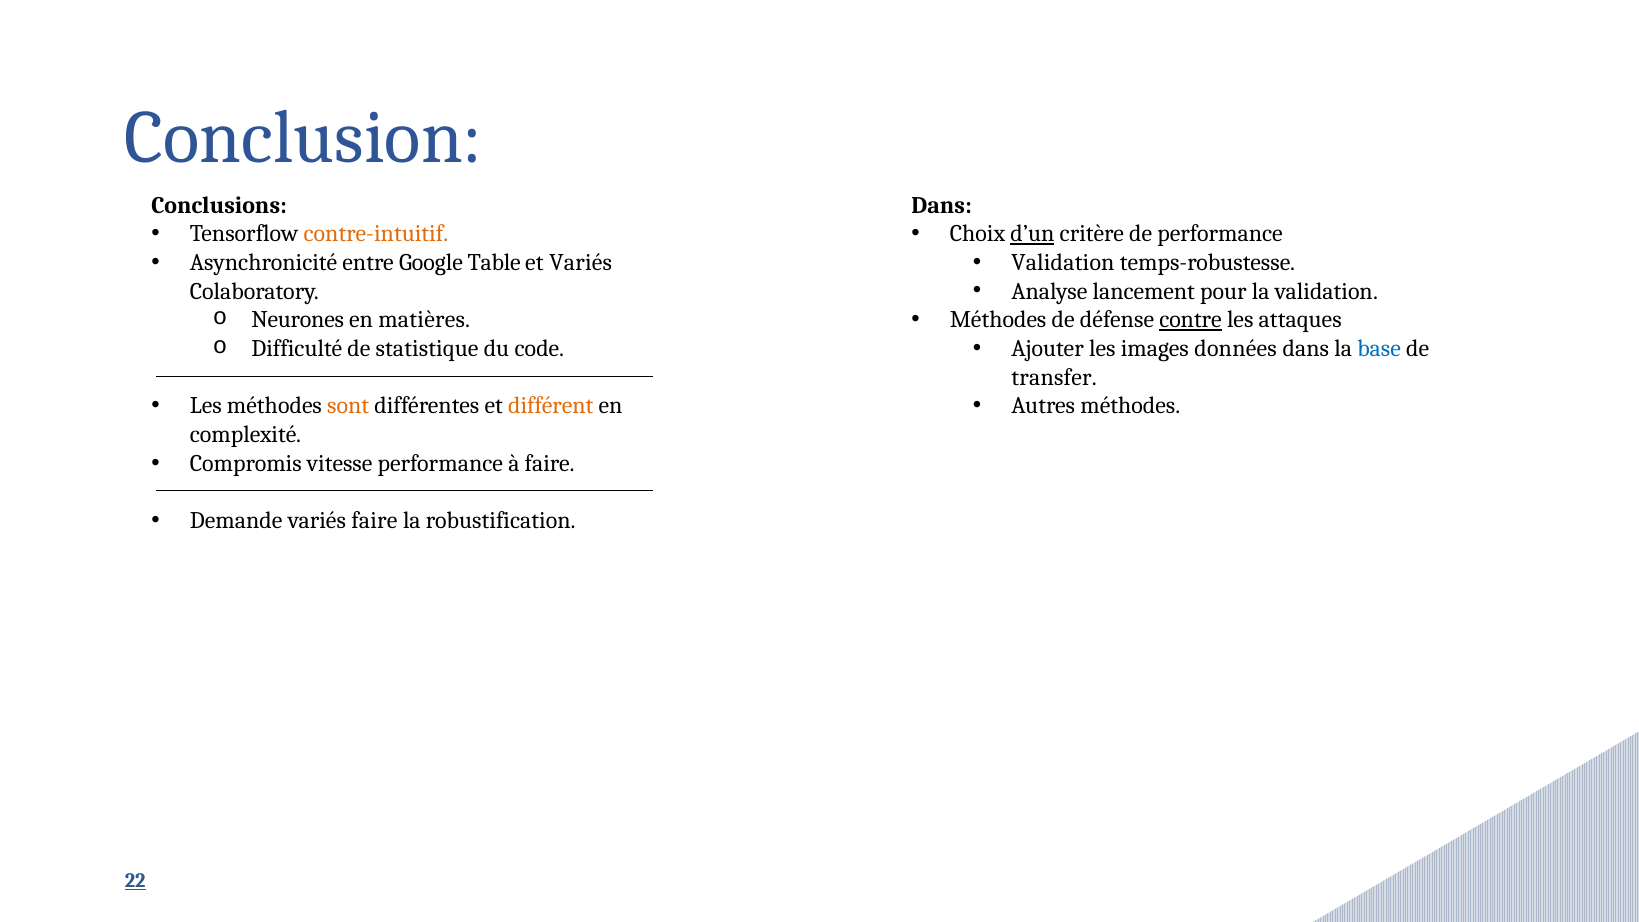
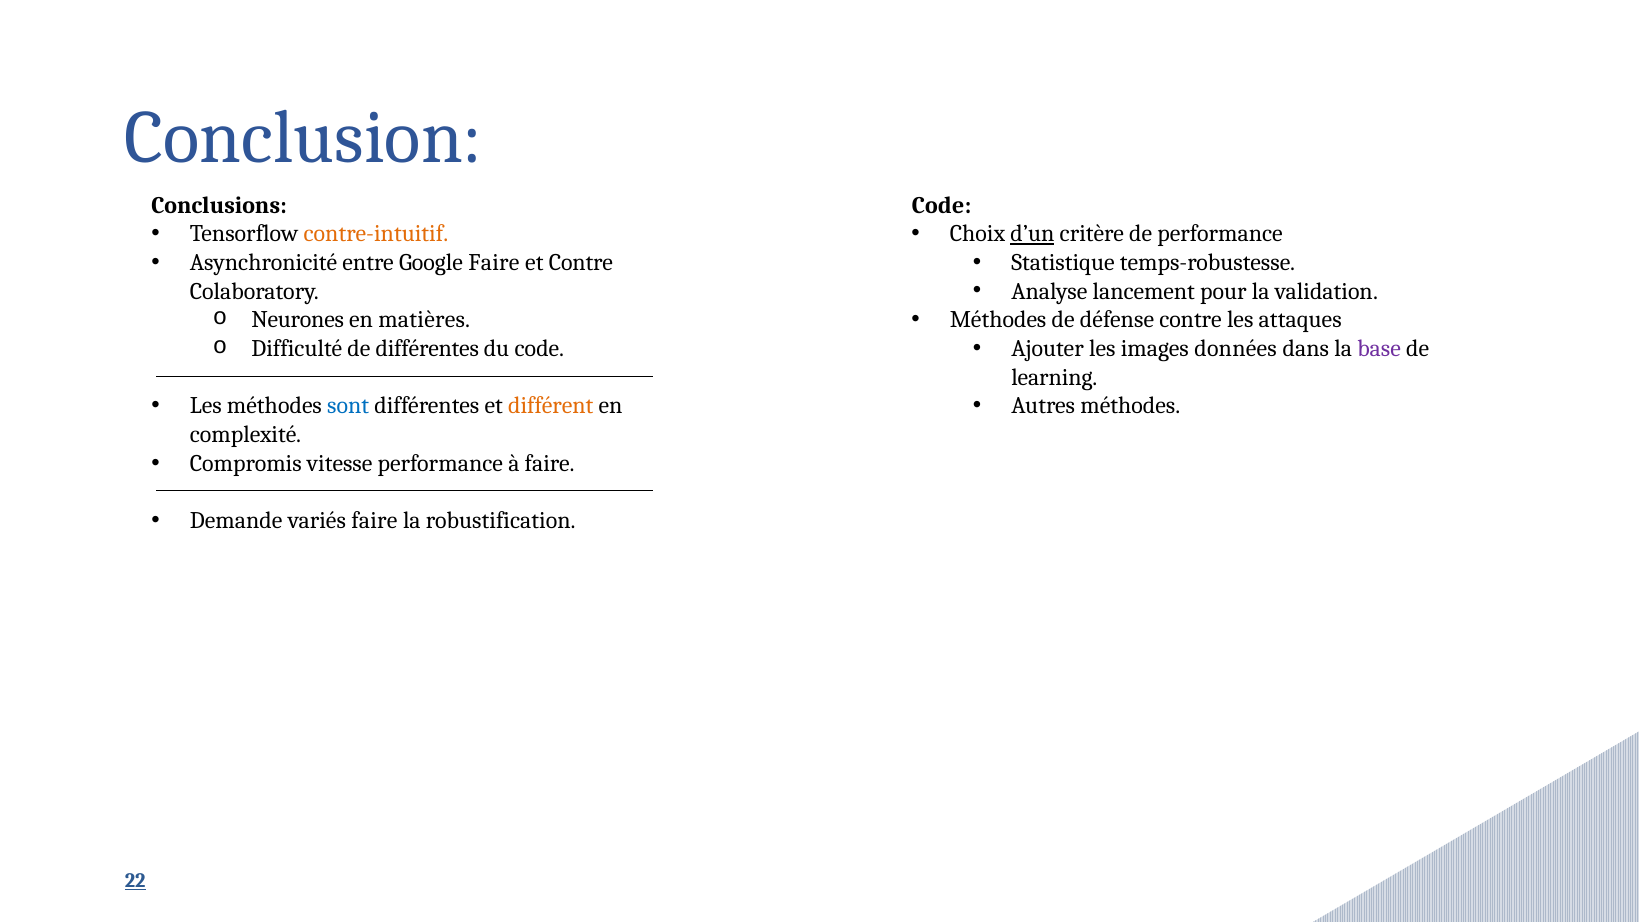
Dans at (942, 205): Dans -> Code
Google Table: Table -> Faire
et Variés: Variés -> Contre
Validation at (1063, 262): Validation -> Statistique
contre at (1191, 320) underline: present -> none
base colour: blue -> purple
de statistique: statistique -> différentes
transfer: transfer -> learning
sont colour: orange -> blue
